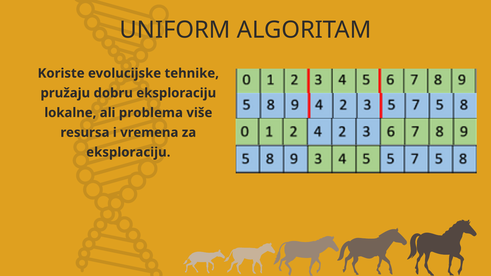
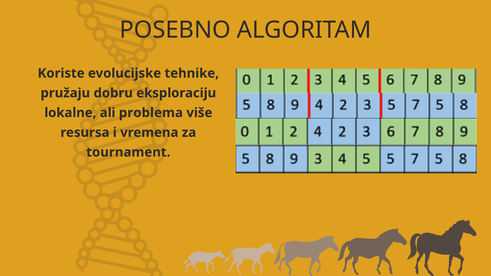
UNIFORM: UNIFORM -> POSEBNO
eksploraciju at (128, 152): eksploraciju -> tournament
